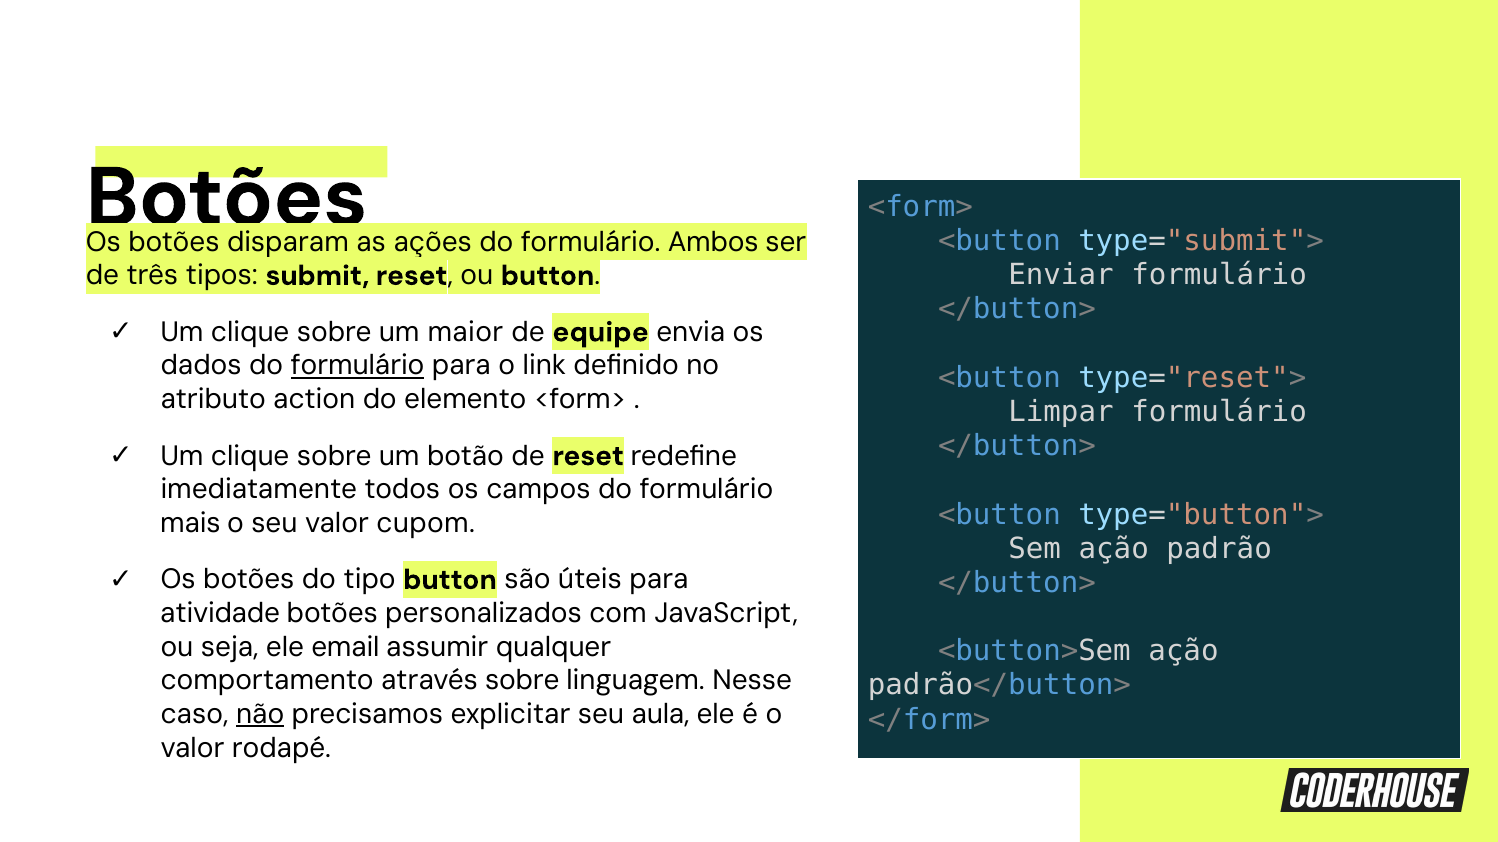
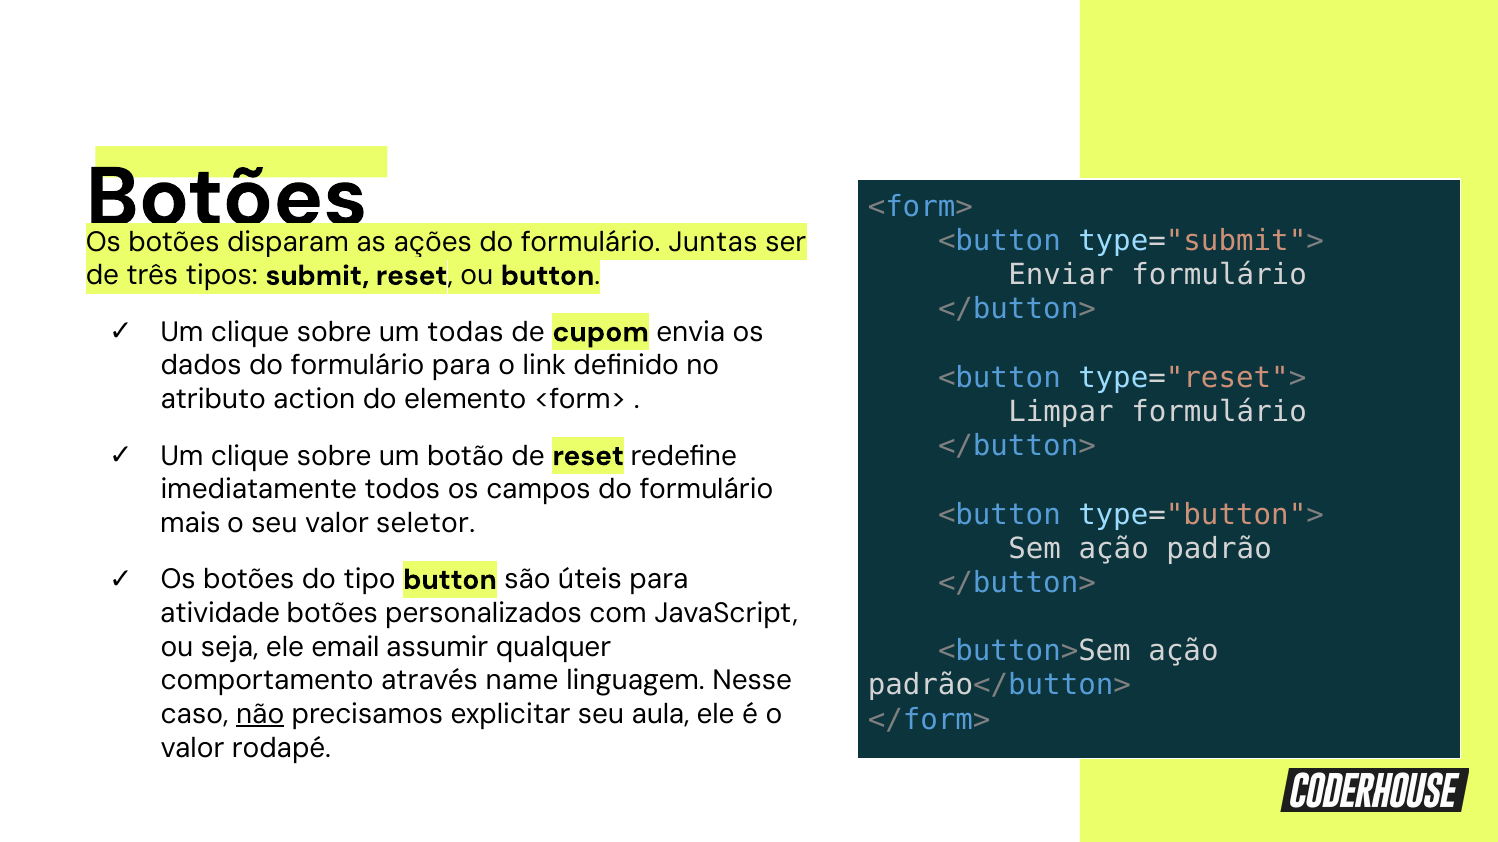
Ambos: Ambos -> Juntas
maior: maior -> todas
equipe: equipe -> cupom
formulário at (358, 366) underline: present -> none
cupom: cupom -> seletor
através sobre: sobre -> name
